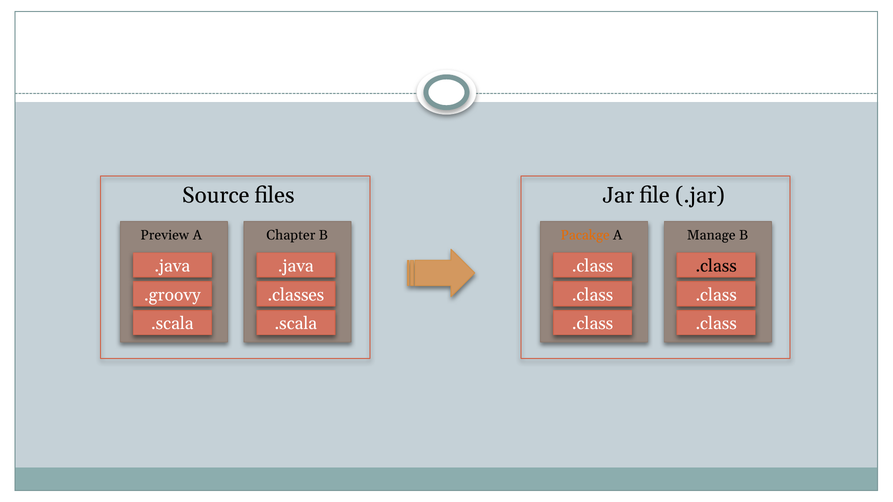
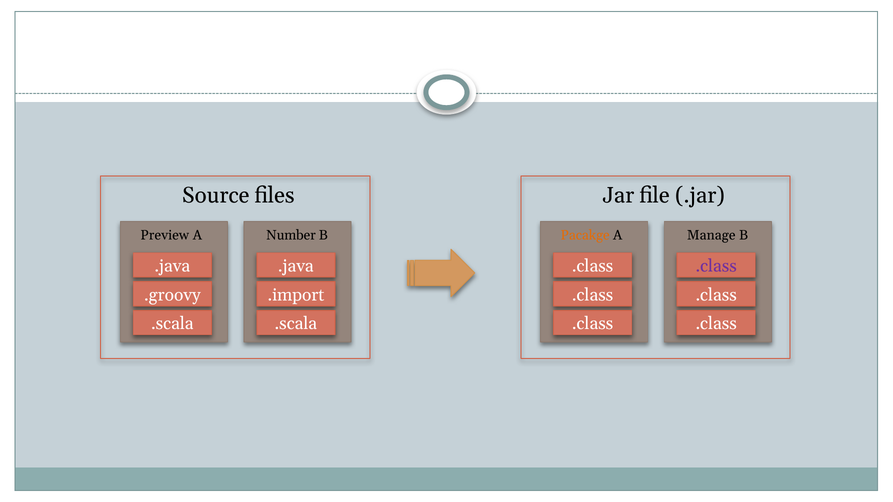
Chapter: Chapter -> Number
.class at (716, 266) colour: black -> purple
.classes: .classes -> .import
